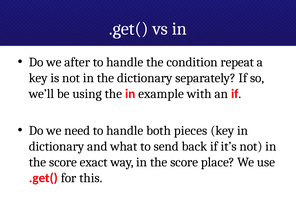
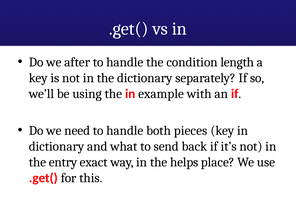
repeat: repeat -> length
score at (63, 162): score -> entry
way in the score: score -> helps
